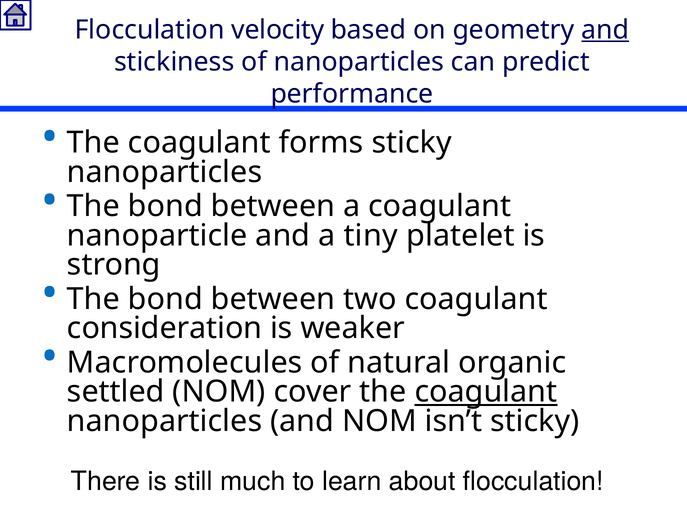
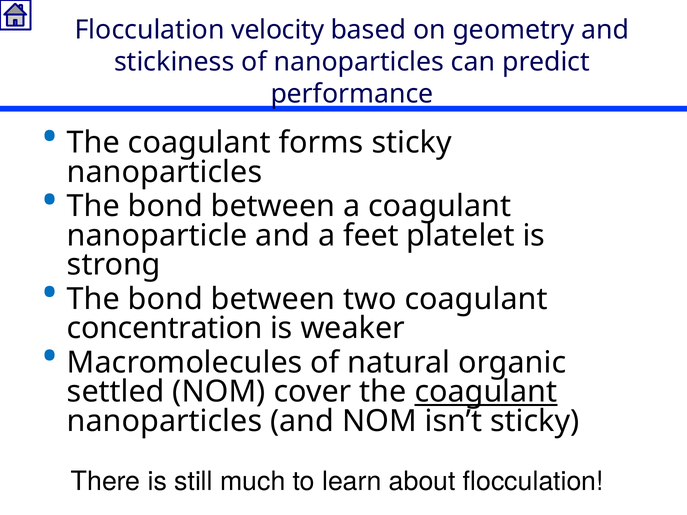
and at (605, 30) underline: present -> none
tiny: tiny -> feet
consideration: consideration -> concentration
